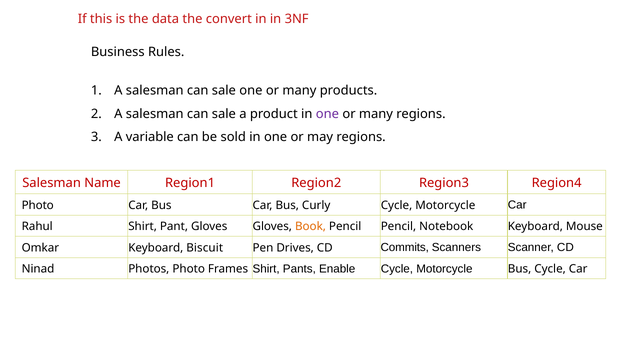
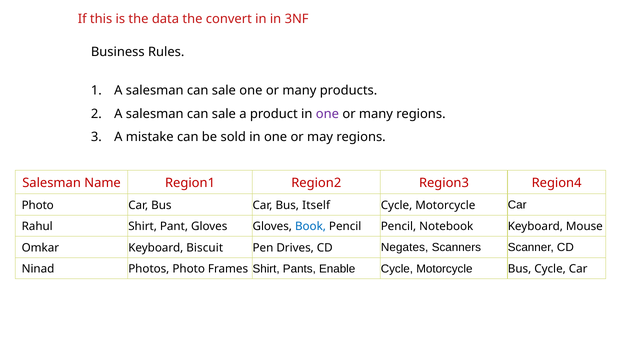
variable: variable -> mistake
Curly: Curly -> Itself
Book colour: orange -> blue
Commits: Commits -> Negates
